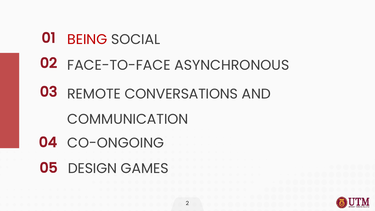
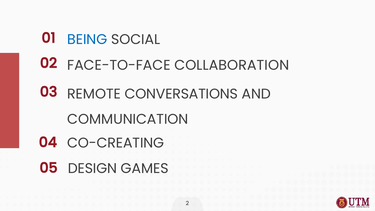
BEING colour: red -> blue
ASYNCHRONOUS: ASYNCHRONOUS -> COLLABORATION
CO-ONGOING: CO-ONGOING -> CO-CREATING
